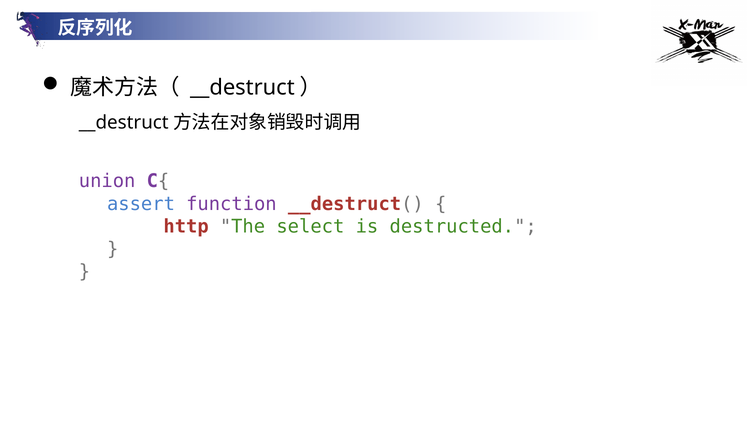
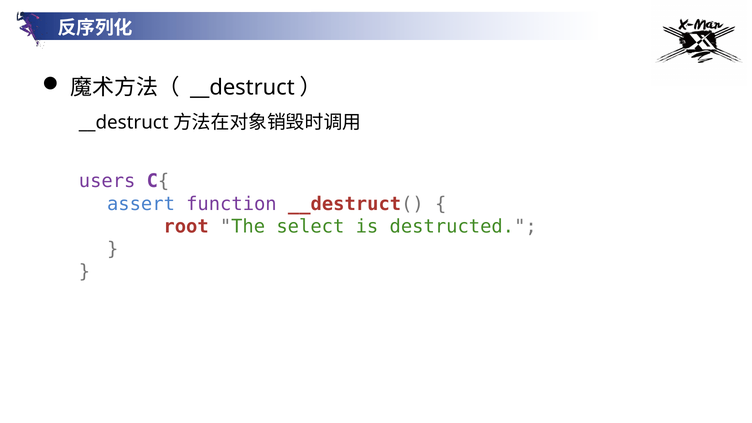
union: union -> users
http: http -> root
